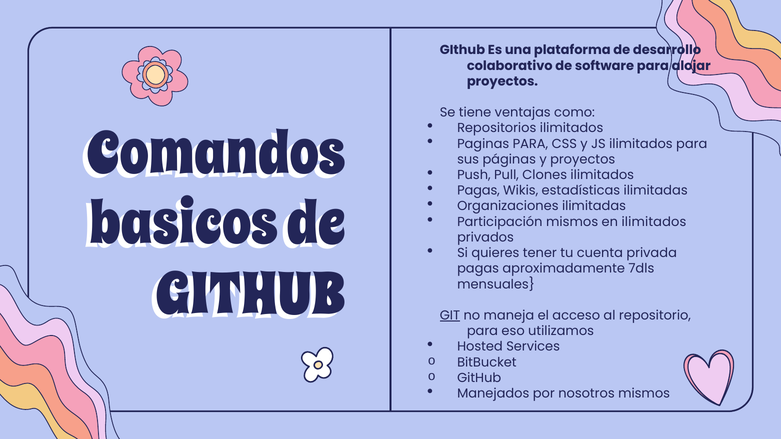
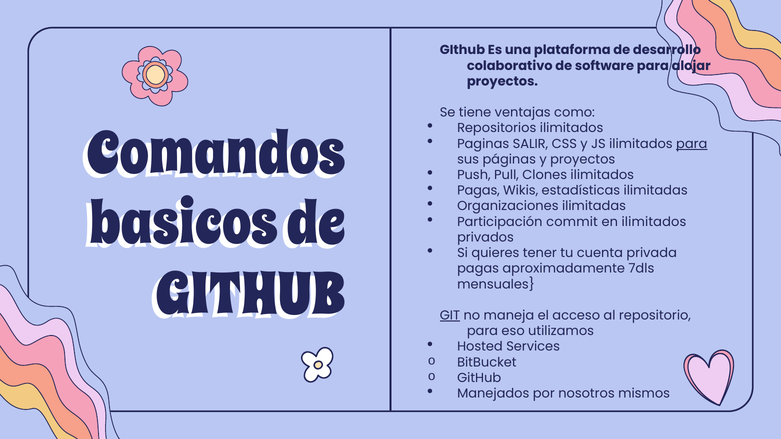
Paginas PARA: PARA -> SALIR
para at (692, 144) underline: none -> present
Participación mismos: mismos -> commit
